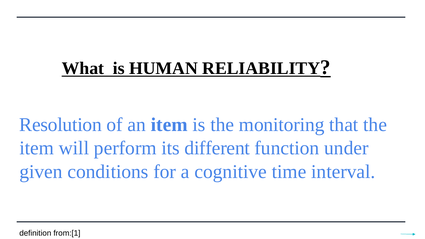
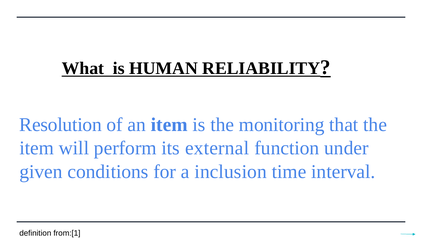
different: different -> external
cognitive: cognitive -> inclusion
